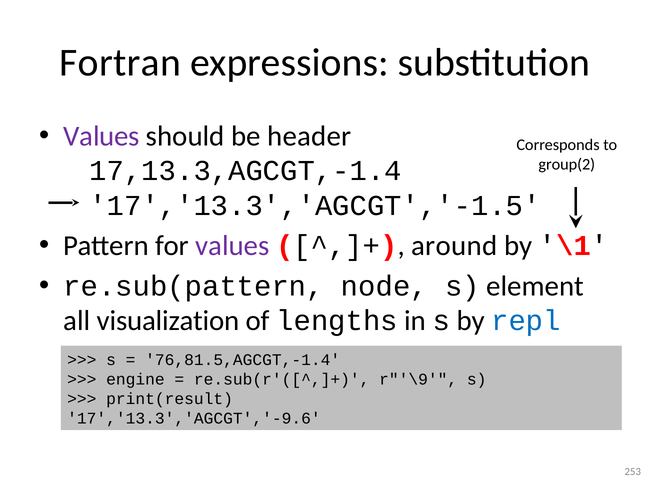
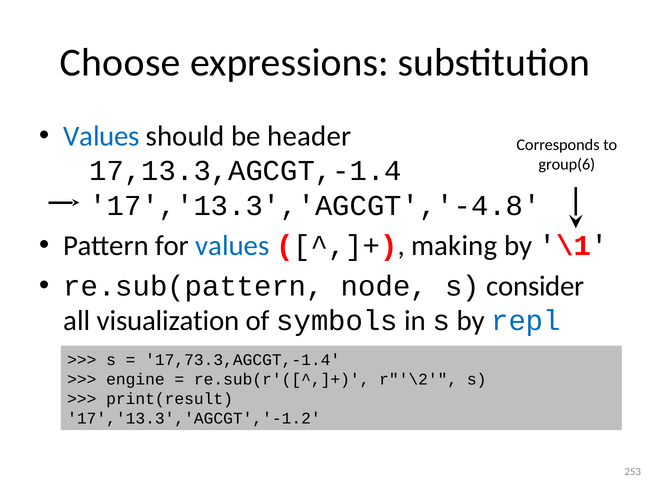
Fortran: Fortran -> Choose
Values at (102, 136) colour: purple -> blue
group(2: group(2 -> group(6
17','13.3','AGCGT','-1.5: 17','13.3','AGCGT','-1.5 -> 17','13.3','AGCGT','-4.8
values at (232, 246) colour: purple -> blue
around: around -> making
element: element -> consider
lengths: lengths -> symbols
76,81.5,AGCGT,-1.4: 76,81.5,AGCGT,-1.4 -> 17,73.3,AGCGT,-1.4
r"'\9: r"'\9 -> r"'\2
17','13.3','AGCGT','-9.6: 17','13.3','AGCGT','-9.6 -> 17','13.3','AGCGT','-1.2
